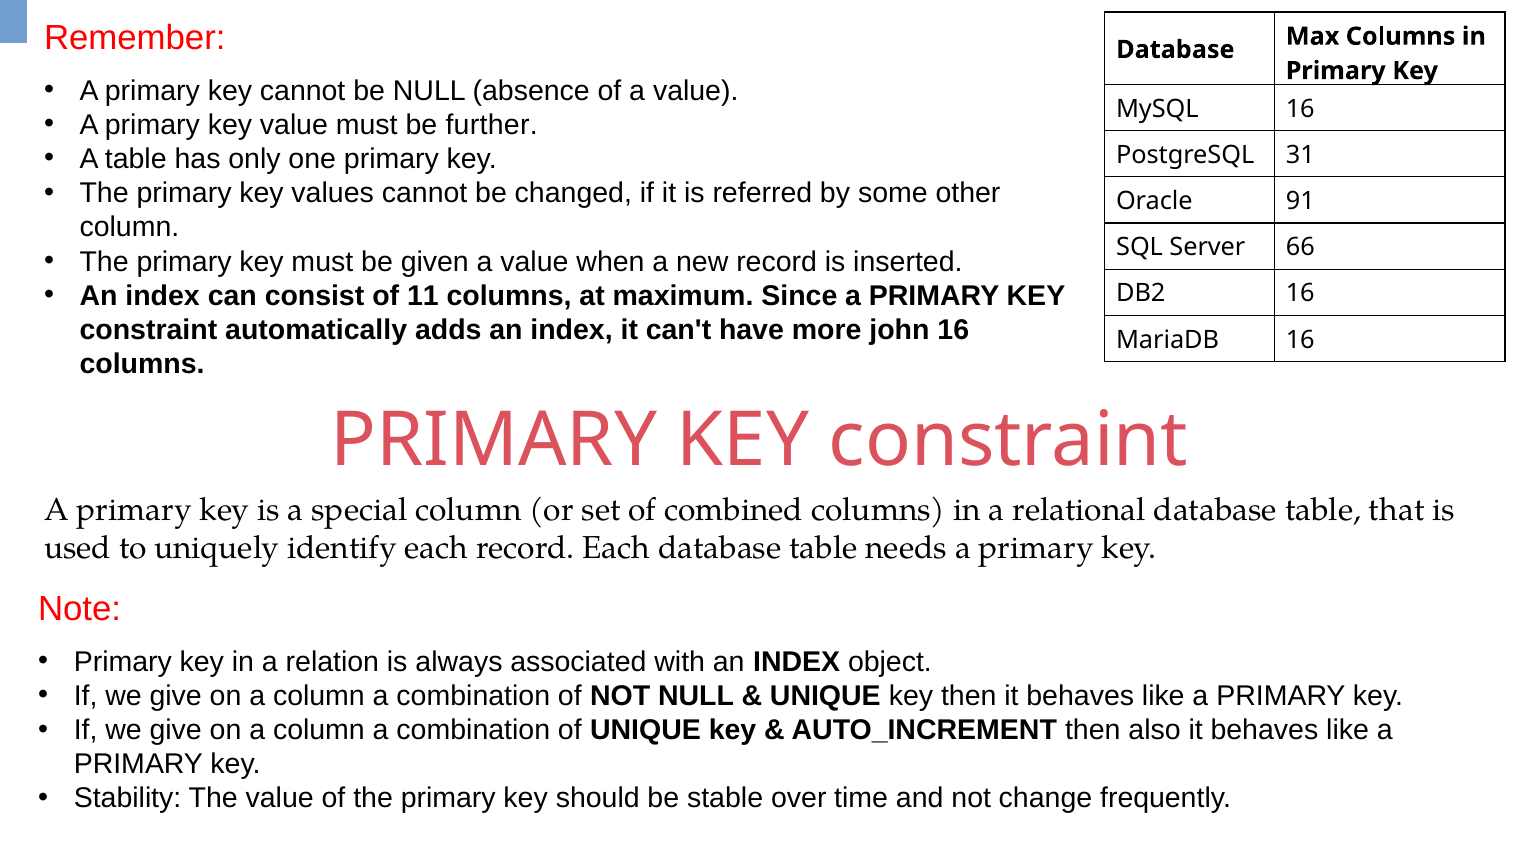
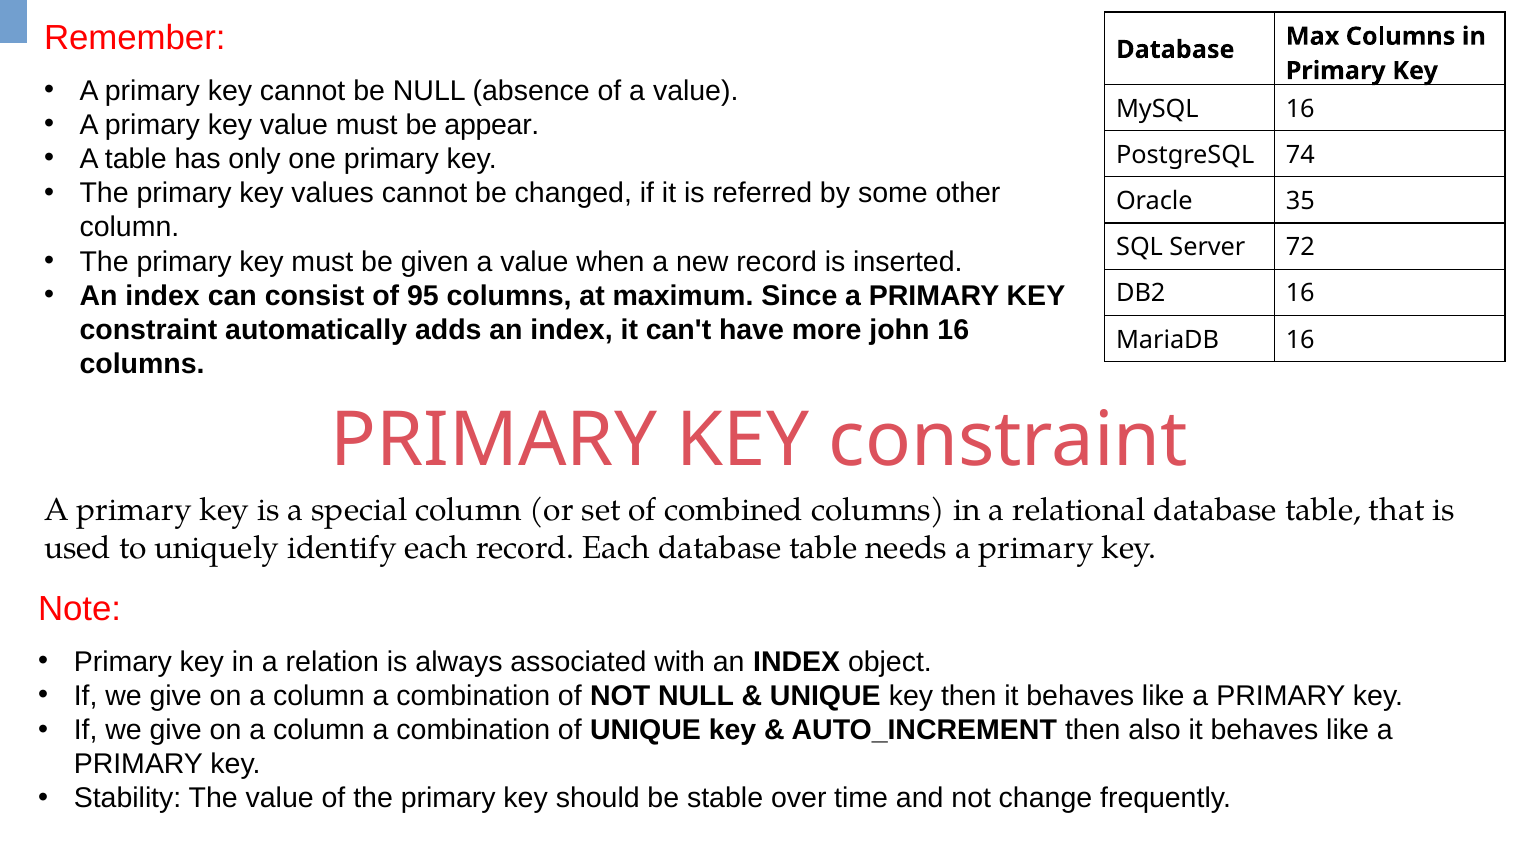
further: further -> appear
31: 31 -> 74
91: 91 -> 35
66: 66 -> 72
11: 11 -> 95
